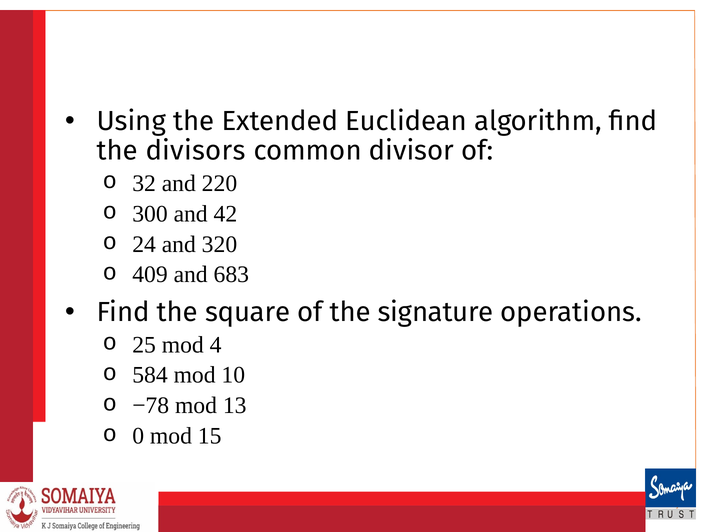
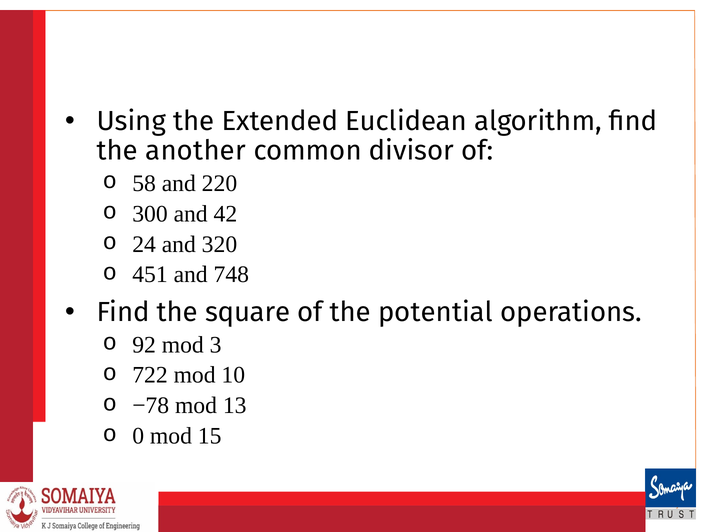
divisors: divisors -> another
32 at (144, 183): 32 -> 58
409: 409 -> 451
683: 683 -> 748
signature: signature -> potential
25: 25 -> 92
4: 4 -> 3
584: 584 -> 722
